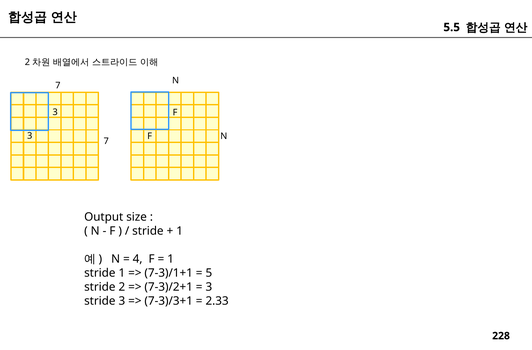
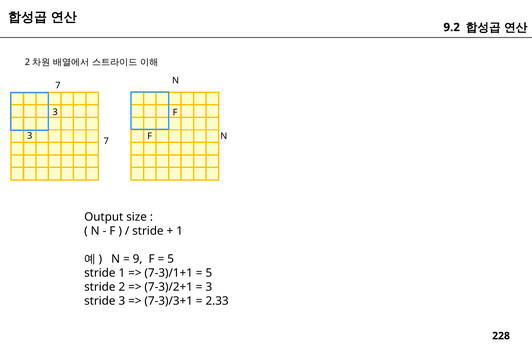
5.5: 5.5 -> 9.2
4: 4 -> 9
1 at (171, 259): 1 -> 5
